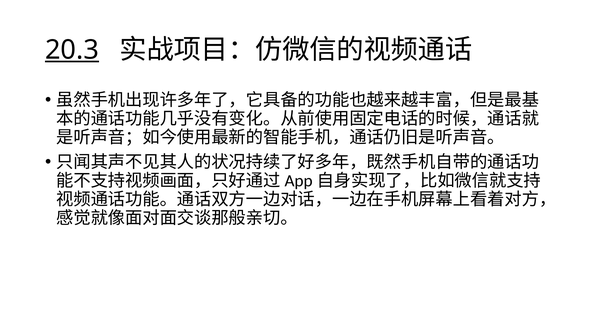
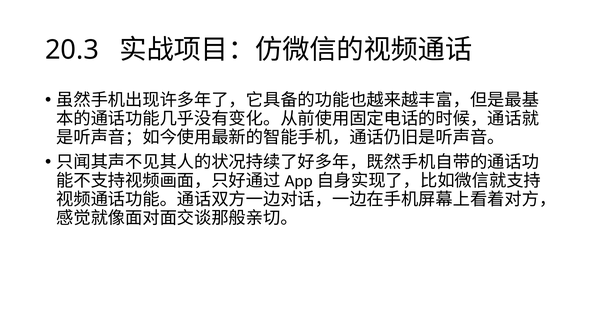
20.3 underline: present -> none
